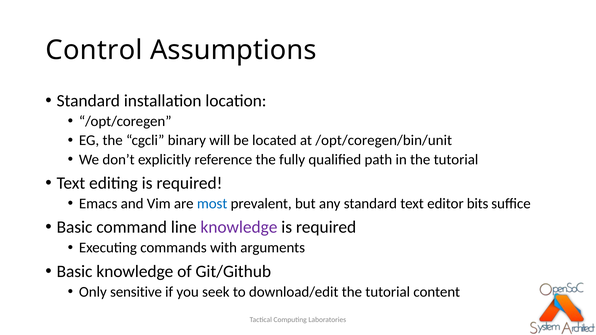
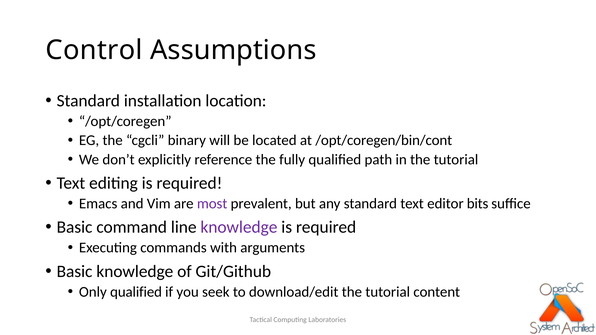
/opt/coregen/bin/unit: /opt/coregen/bin/unit -> /opt/coregen/bin/cont
most colour: blue -> purple
Only sensitive: sensitive -> qualified
